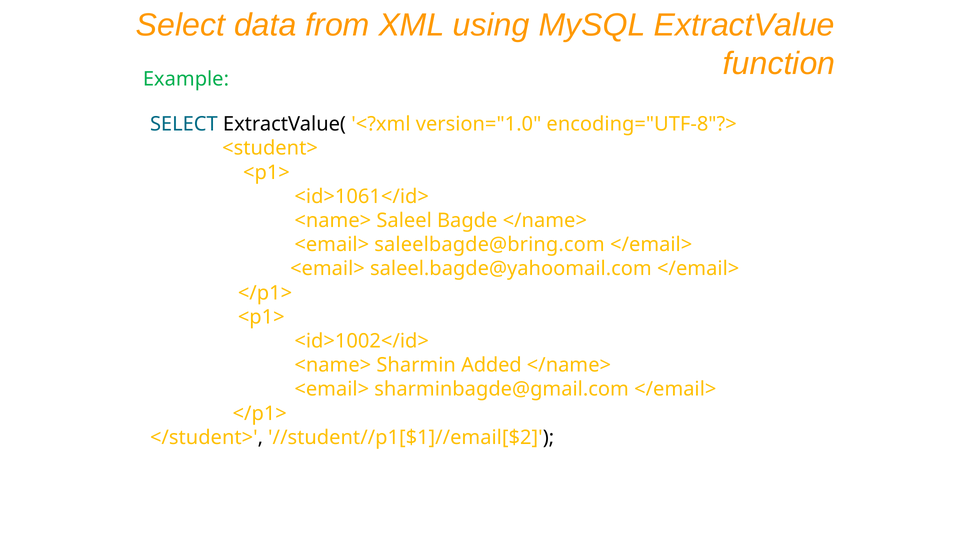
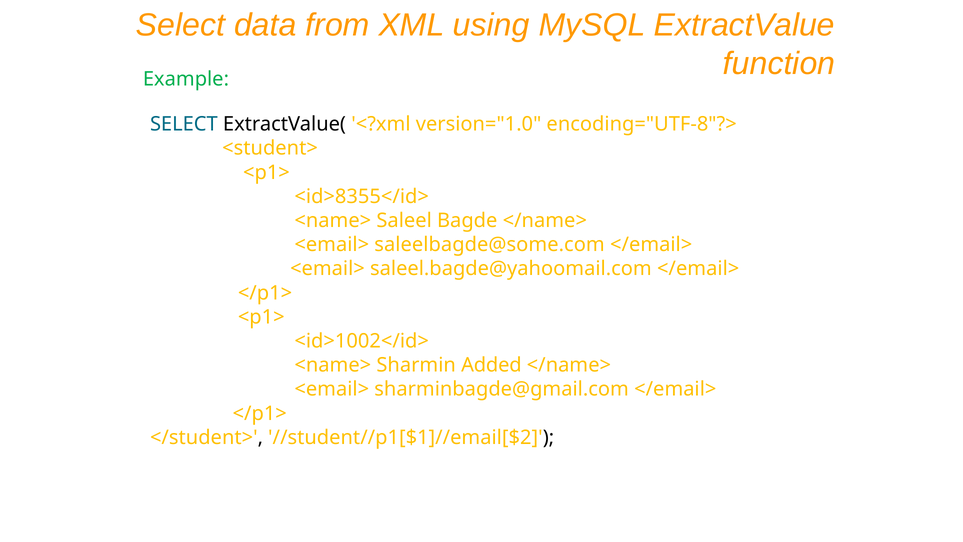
<id>1061</id>: <id>1061</id> -> <id>8355</id>
saleelbagde@bring.com: saleelbagde@bring.com -> saleelbagde@some.com
